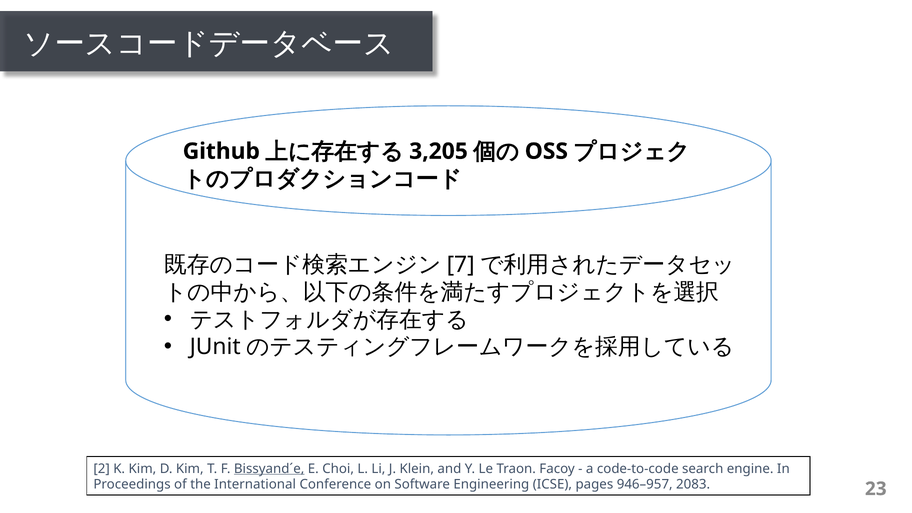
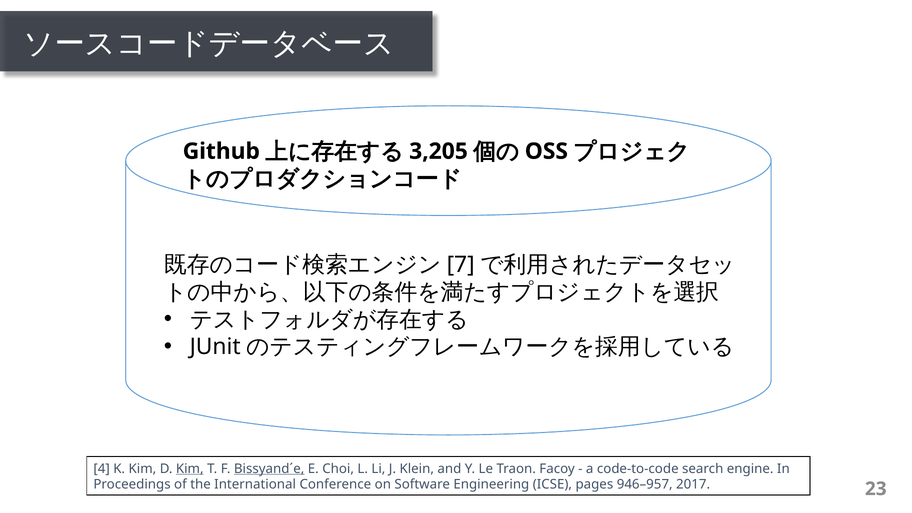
2: 2 -> 4
Kim at (190, 469) underline: none -> present
2083: 2083 -> 2017
